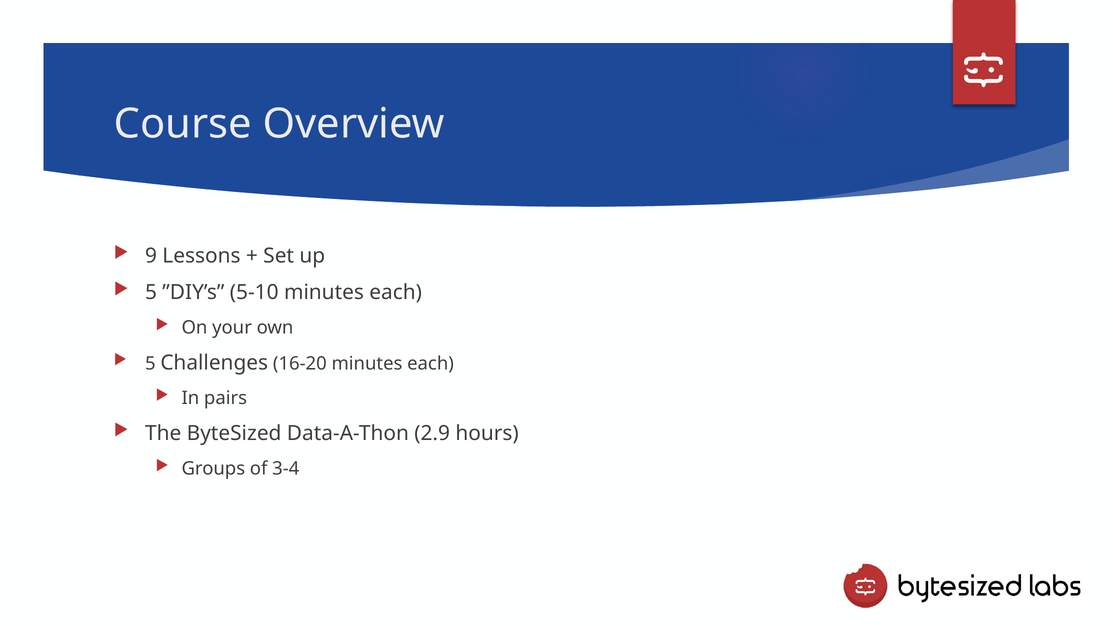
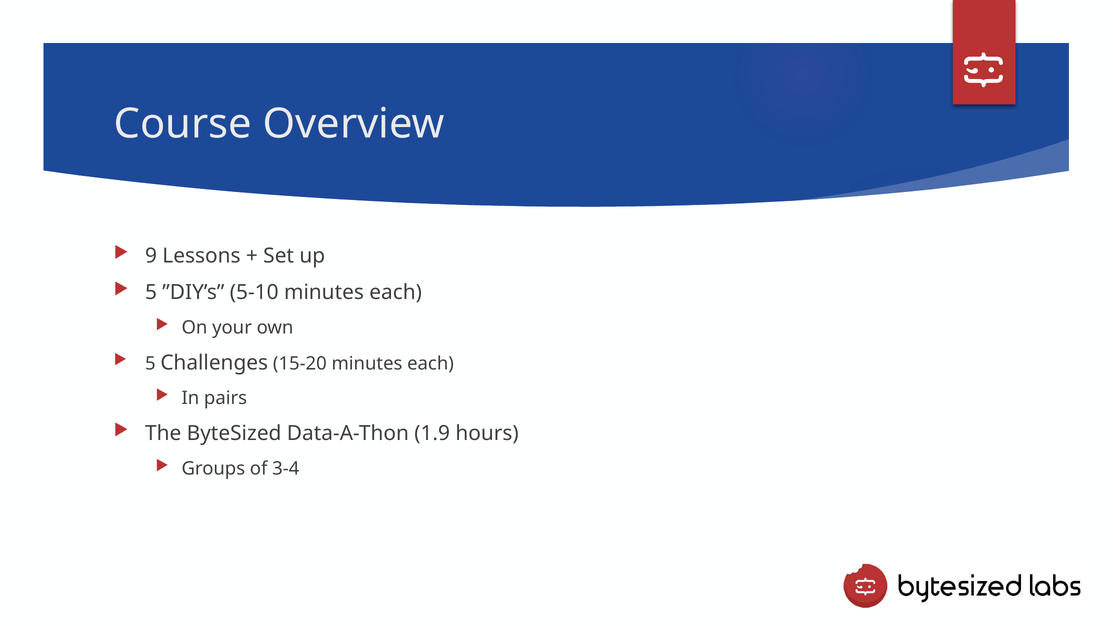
16-20: 16-20 -> 15-20
2.9: 2.9 -> 1.9
